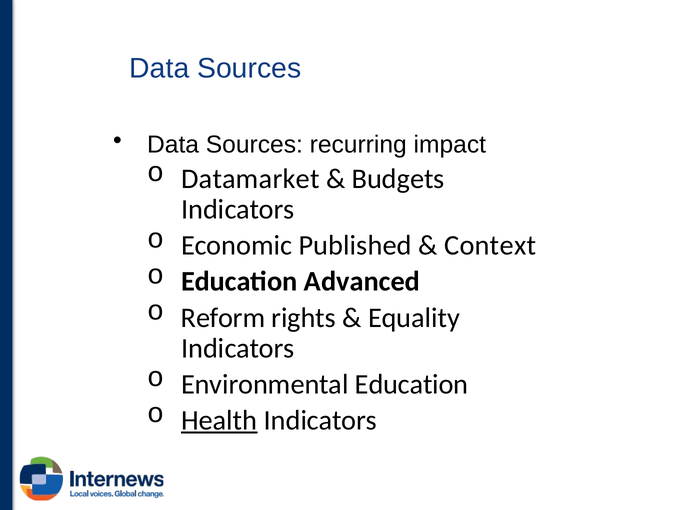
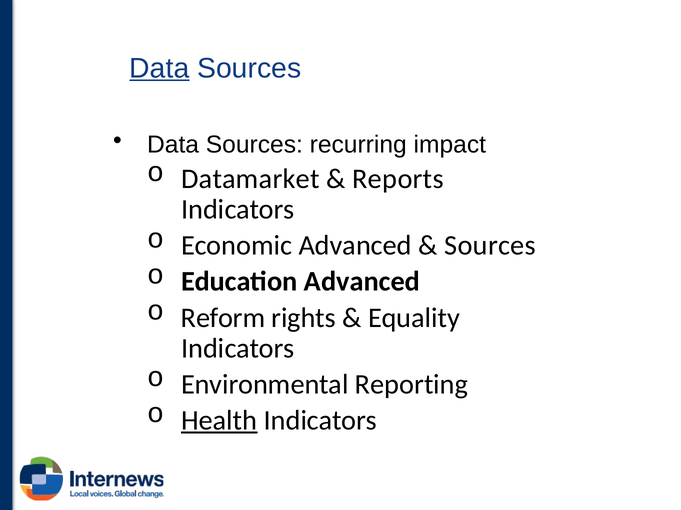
Data at (159, 68) underline: none -> present
Budgets: Budgets -> Reports
Economic Published: Published -> Advanced
Context at (490, 246): Context -> Sources
Environmental Education: Education -> Reporting
